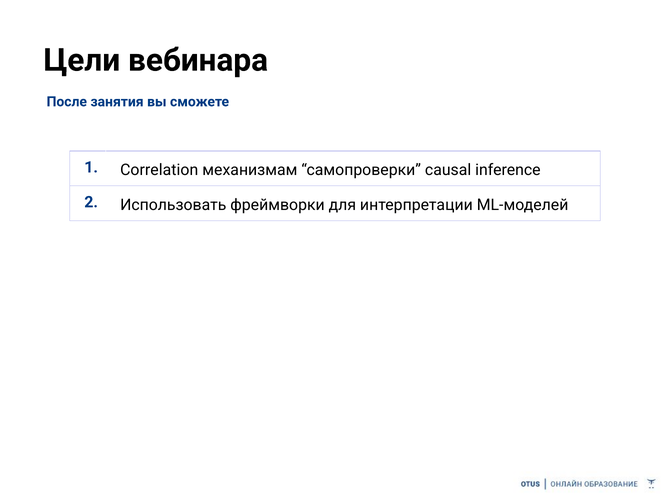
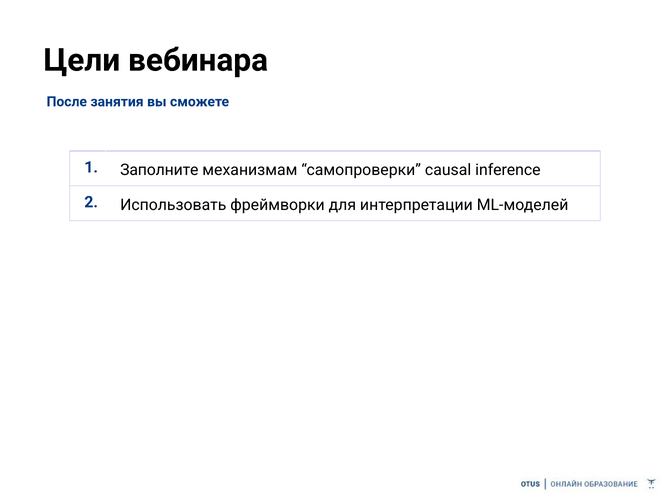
Correlation: Correlation -> Заполните
